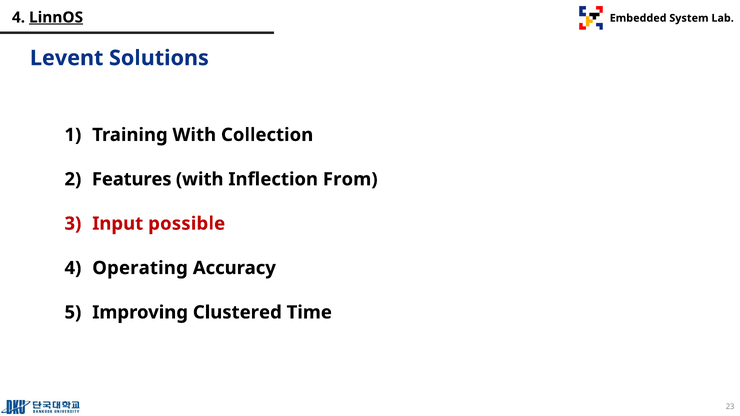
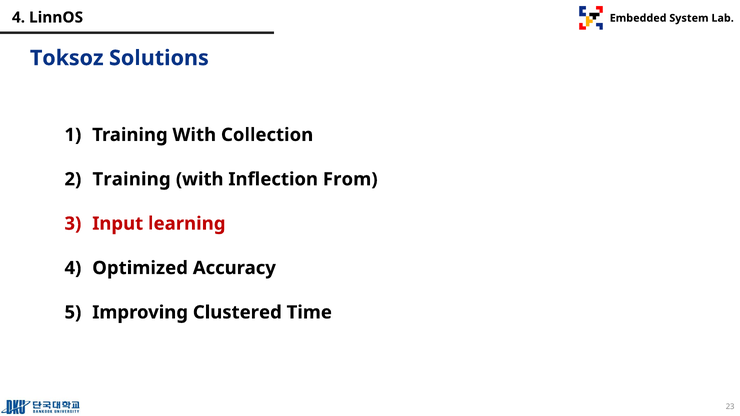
LinnOS underline: present -> none
Levent: Levent -> Toksoz
Features at (132, 179): Features -> Training
possible: possible -> learning
Operating: Operating -> Optimized
